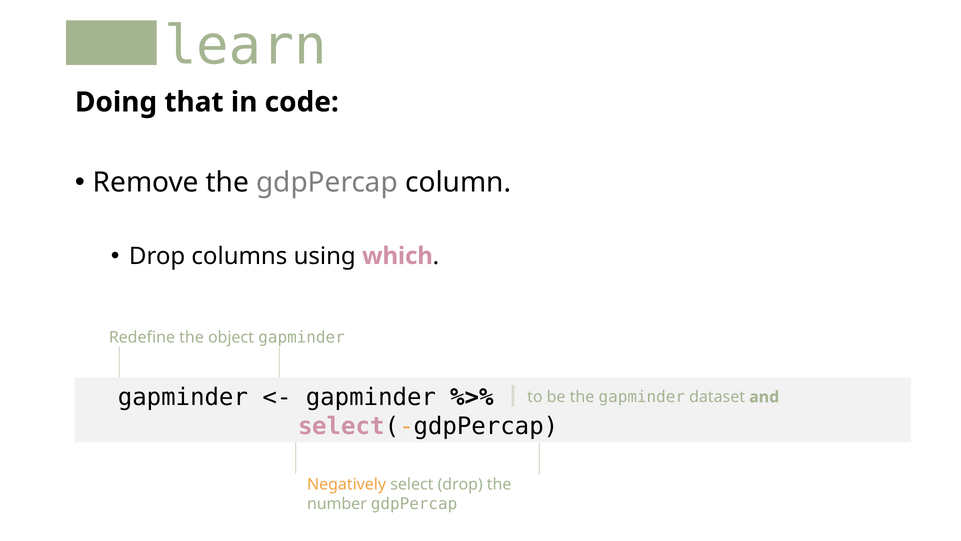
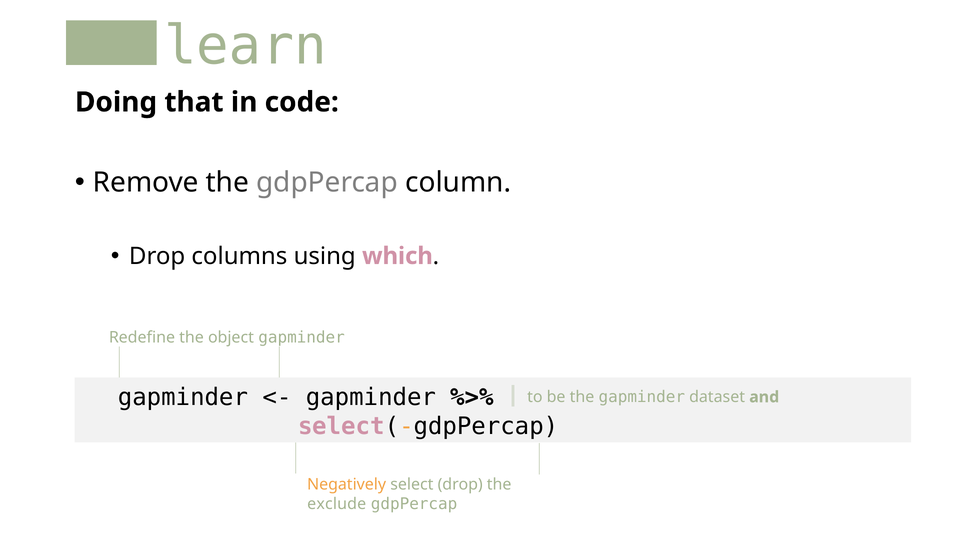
number: number -> exclude
